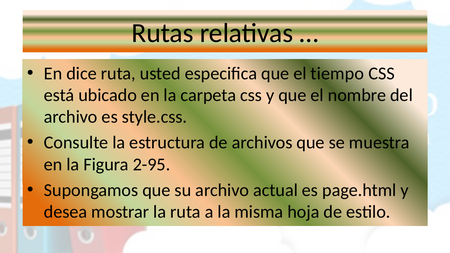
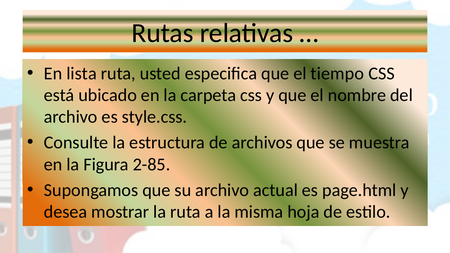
dice: dice -> lista
2-95: 2-95 -> 2-85
